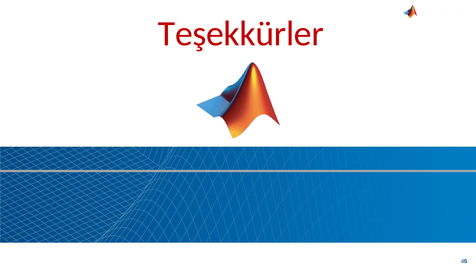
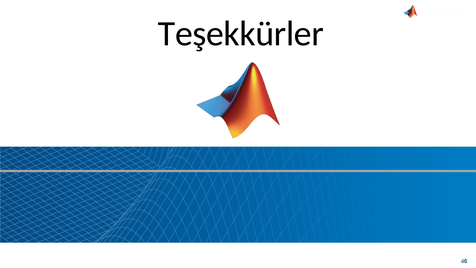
Teşekkürler colour: red -> black
